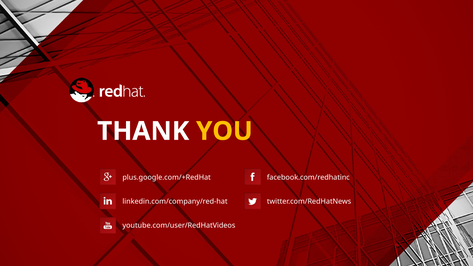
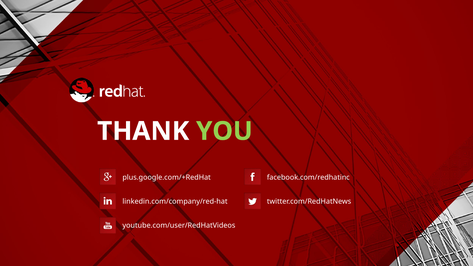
YOU colour: yellow -> light green
